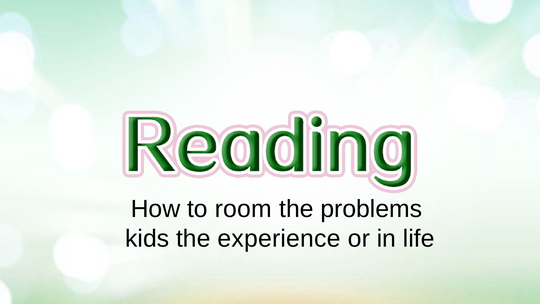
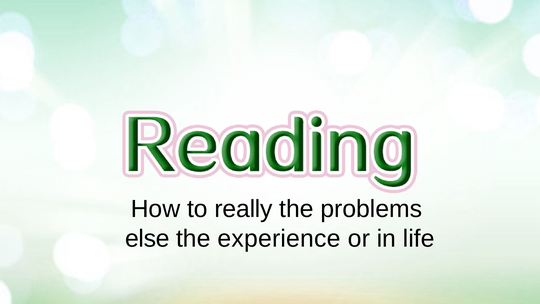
room: room -> really
kids: kids -> else
